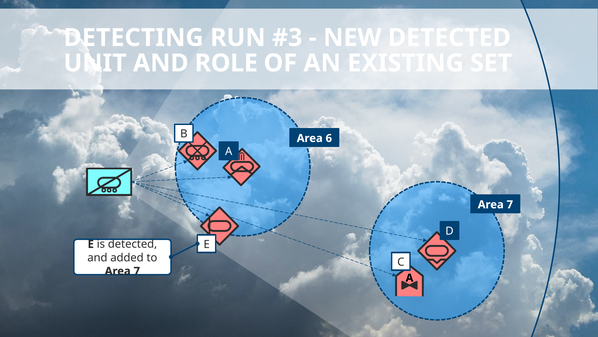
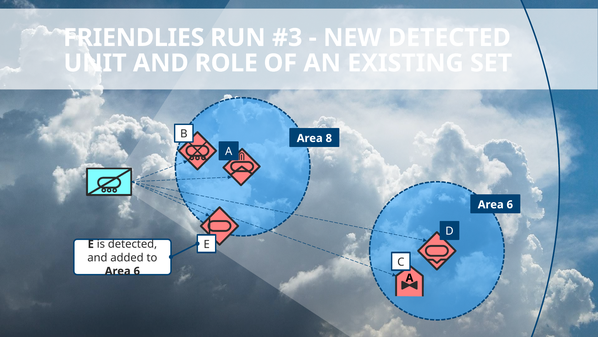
DETECTING: DETECTING -> FRIENDLIES
6: 6 -> 8
7 at (510, 204): 7 -> 6
7 at (137, 271): 7 -> 6
